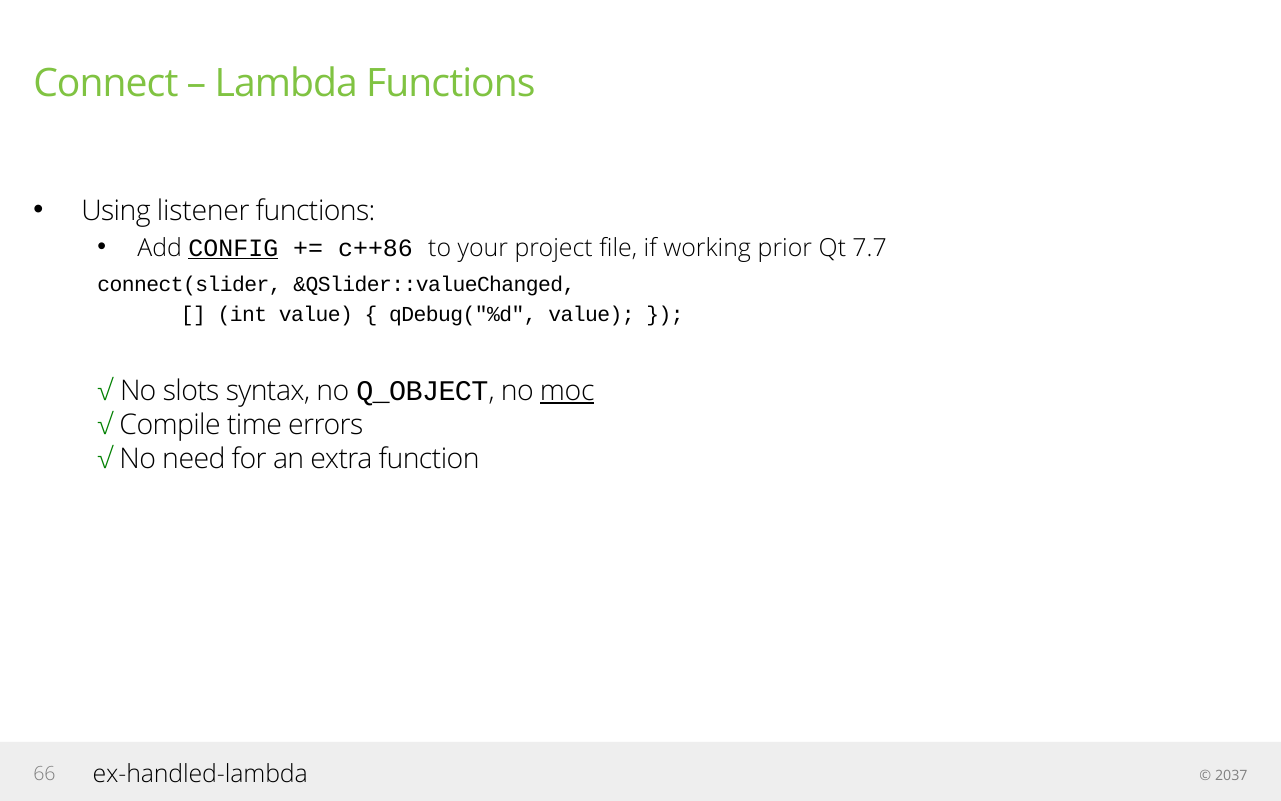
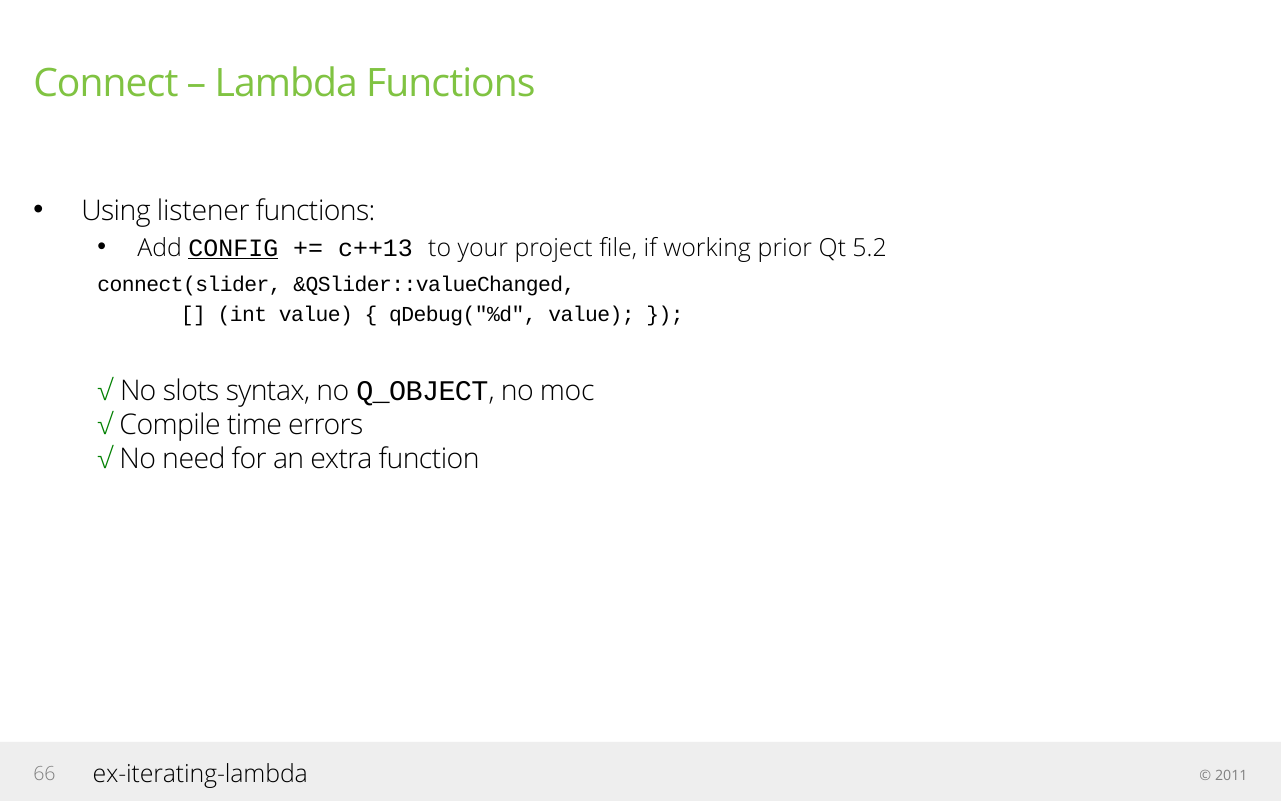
c++86: c++86 -> c++13
7.7: 7.7 -> 5.2
moc underline: present -> none
ex-handled-lambda: ex-handled-lambda -> ex-iterating-lambda
2037: 2037 -> 2011
